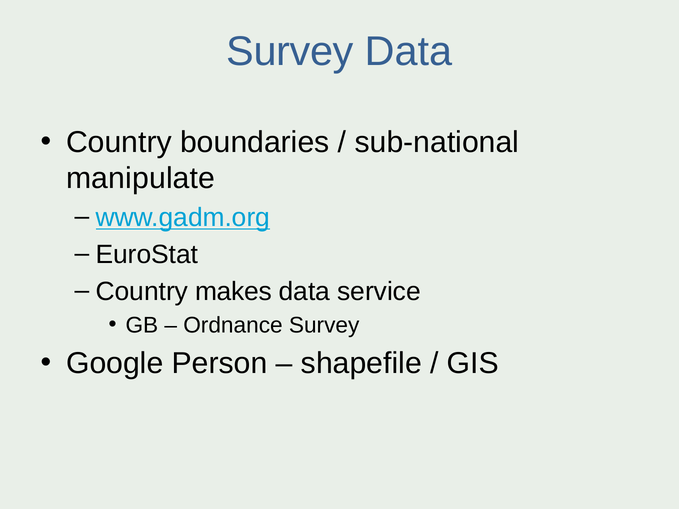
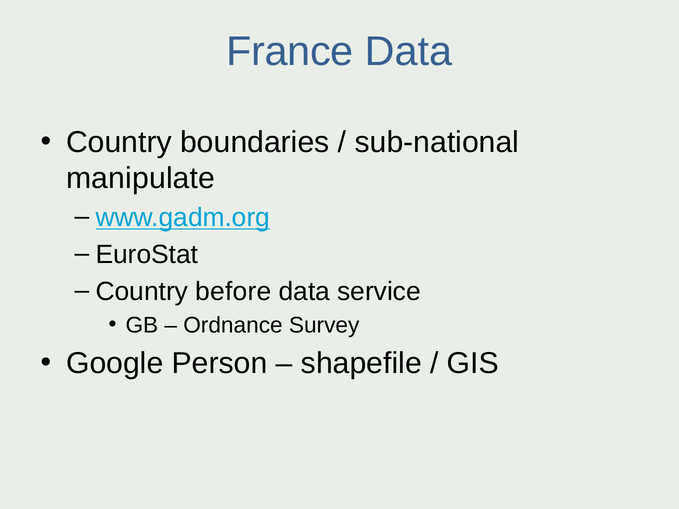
Survey at (290, 52): Survey -> France
makes: makes -> before
